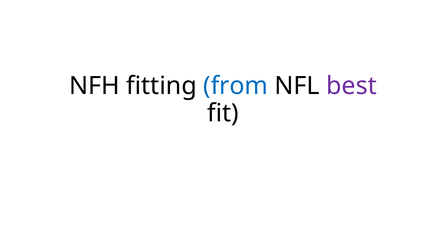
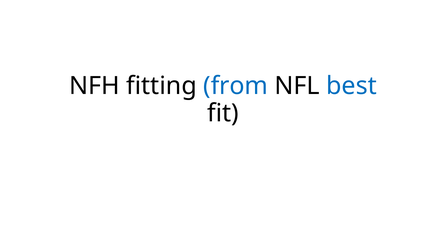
best colour: purple -> blue
